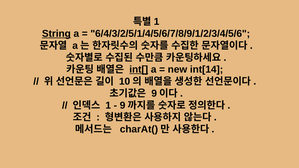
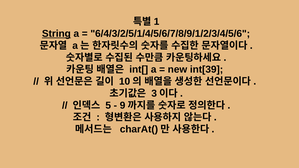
int[ underline: present -> none
int[14: int[14 -> int[39
9 at (154, 93): 9 -> 3
1 at (108, 105): 1 -> 5
